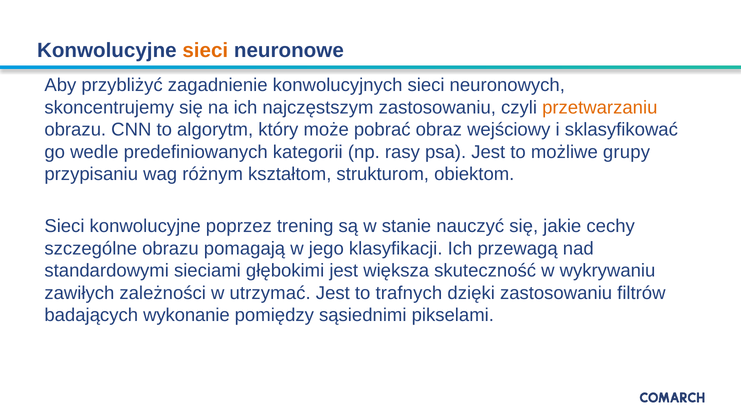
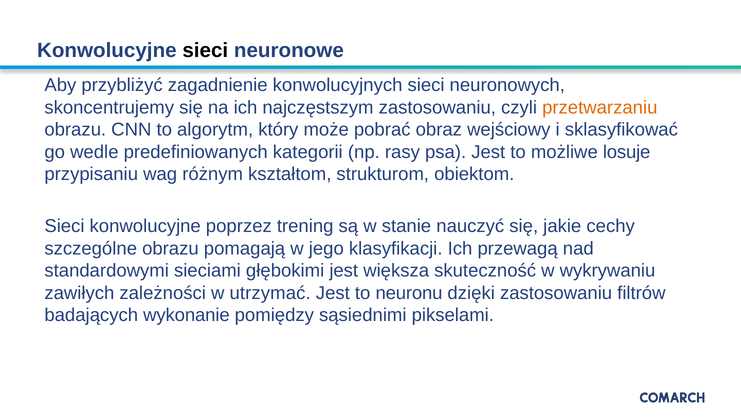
sieci at (205, 50) colour: orange -> black
grupy: grupy -> losuje
trafnych: trafnych -> neuronu
